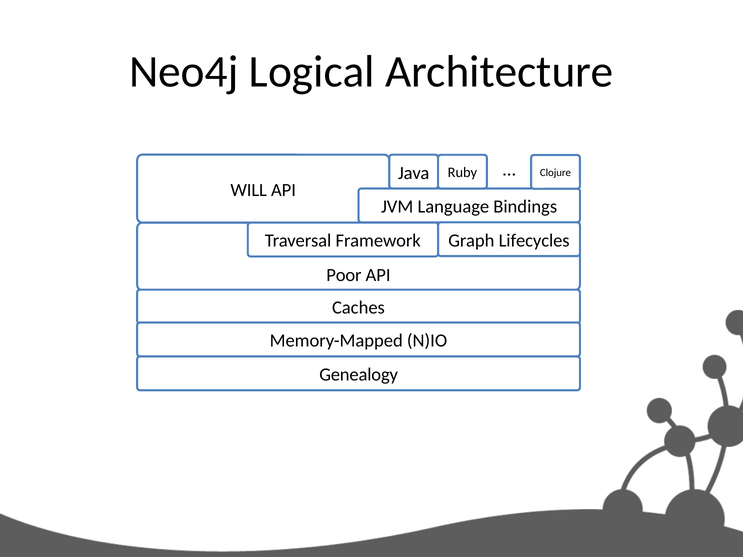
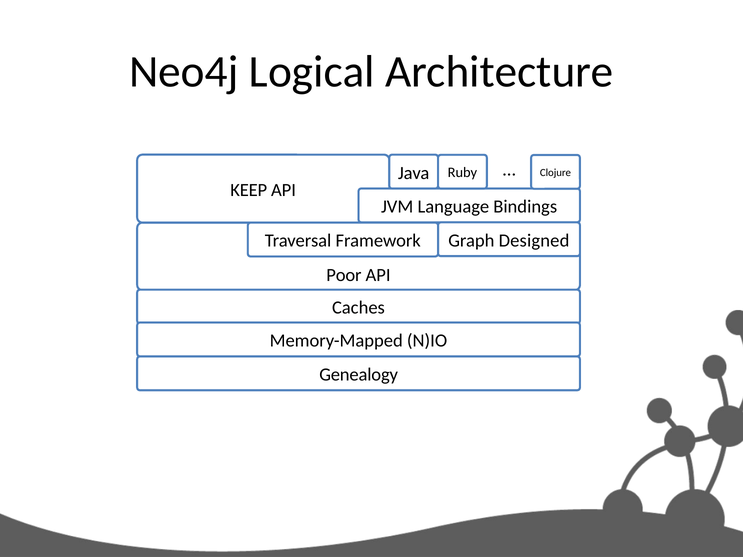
WILL: WILL -> KEEP
Lifecycles: Lifecycles -> Designed
